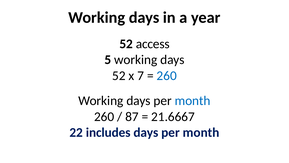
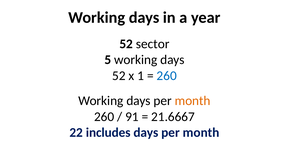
access: access -> sector
7: 7 -> 1
month at (193, 100) colour: blue -> orange
87: 87 -> 91
